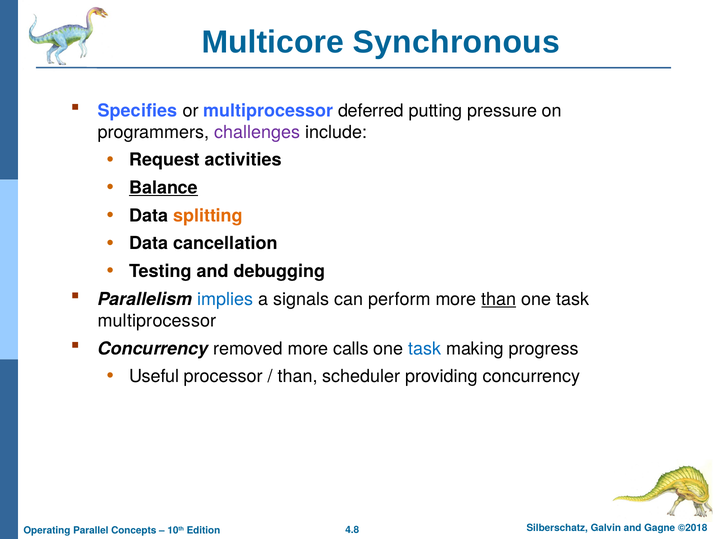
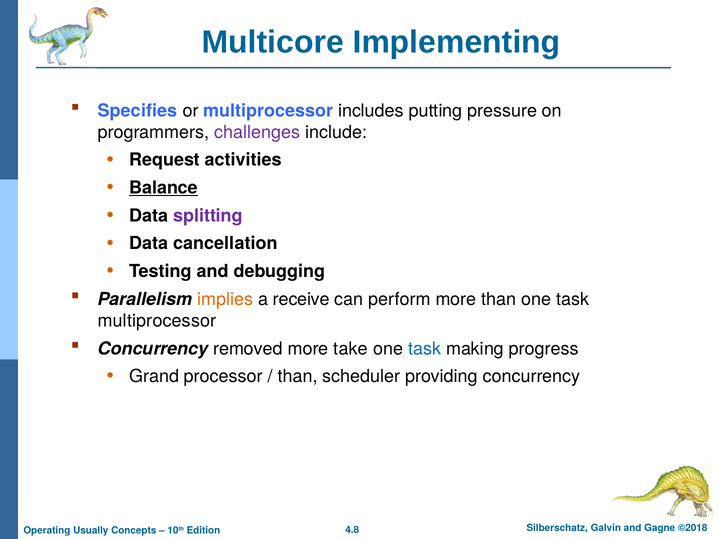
Synchronous: Synchronous -> Implementing
deferred: deferred -> includes
splitting colour: orange -> purple
implies colour: blue -> orange
signals: signals -> receive
than at (499, 299) underline: present -> none
calls: calls -> take
Useful: Useful -> Grand
Parallel: Parallel -> Usually
